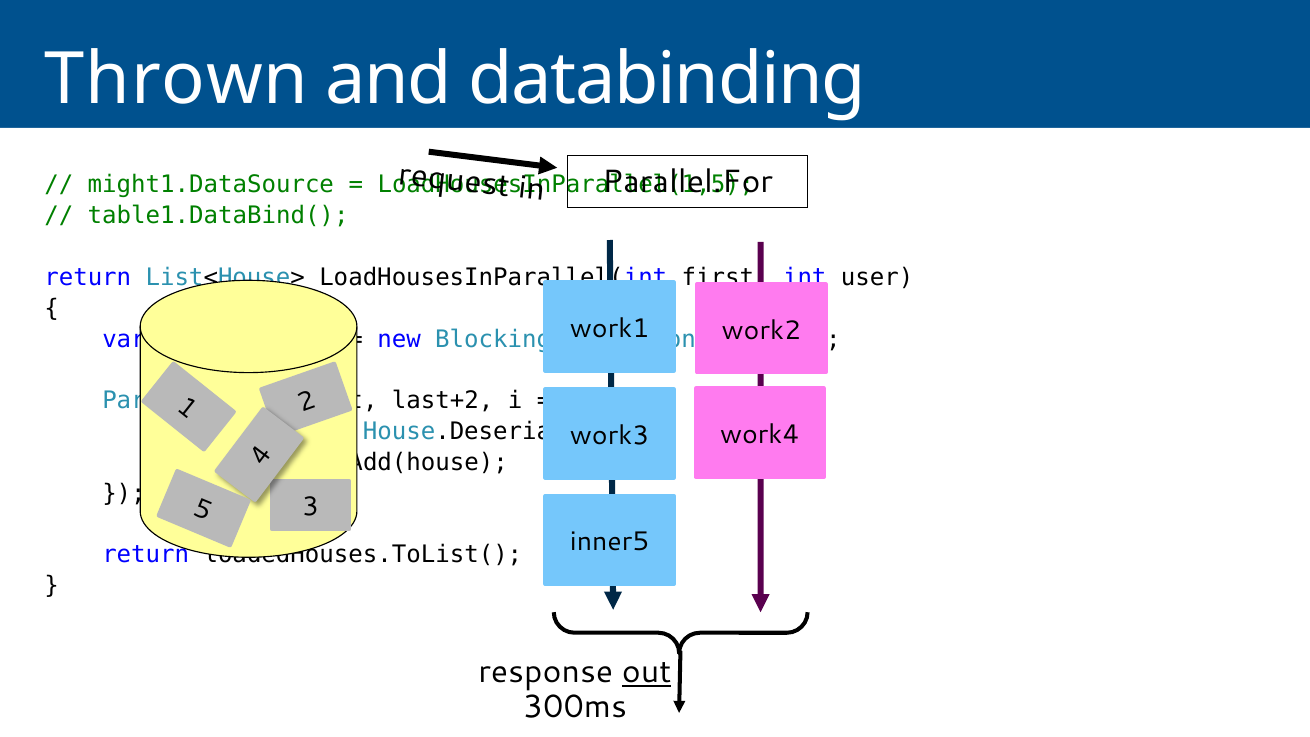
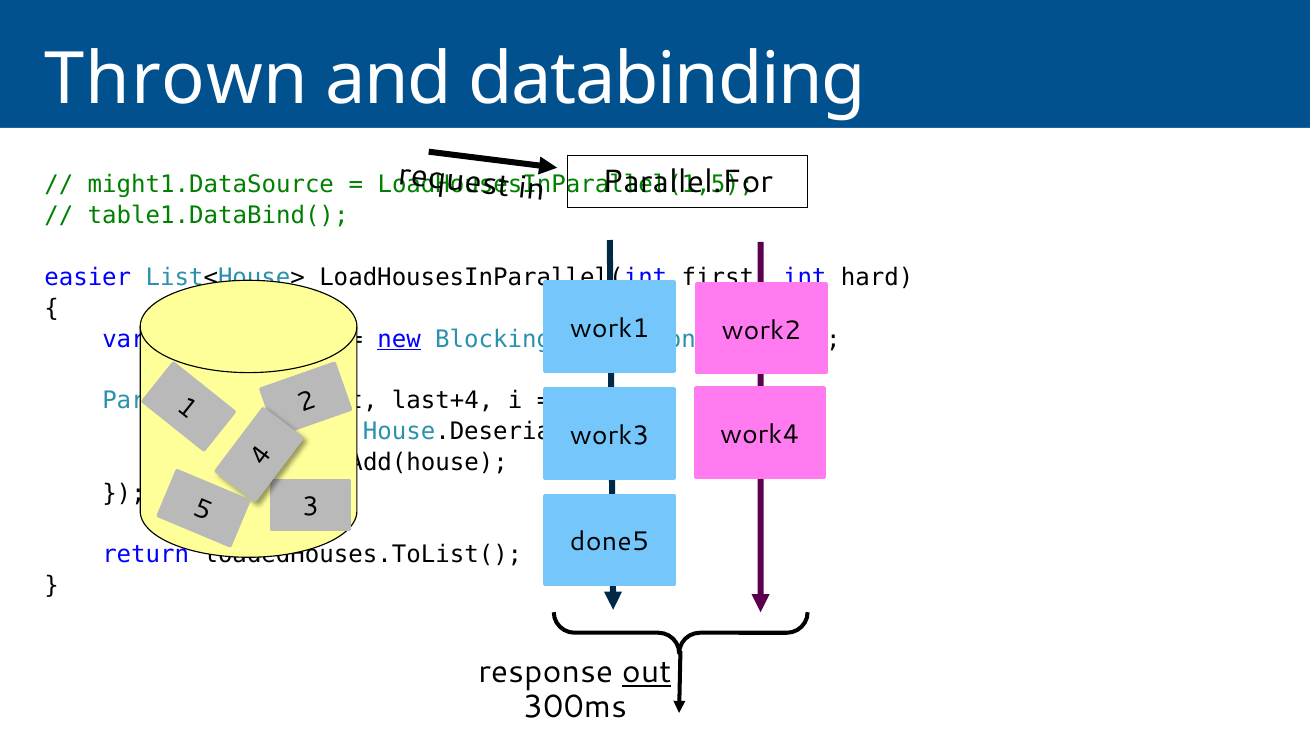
return at (88, 277): return -> easier
user: user -> hard
new underline: none -> present
last+2: last+2 -> last+4
inner5: inner5 -> done5
